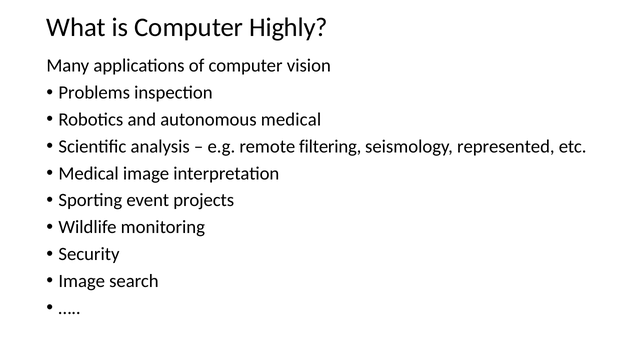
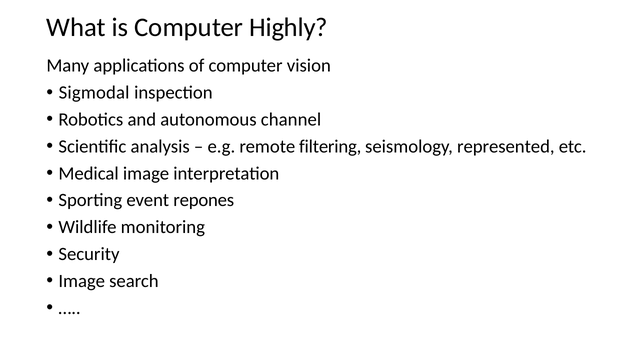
Problems: Problems -> Sigmodal
autonomous medical: medical -> channel
projects: projects -> repones
